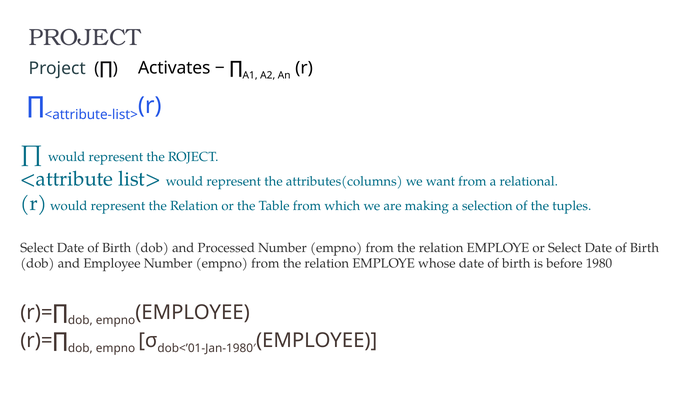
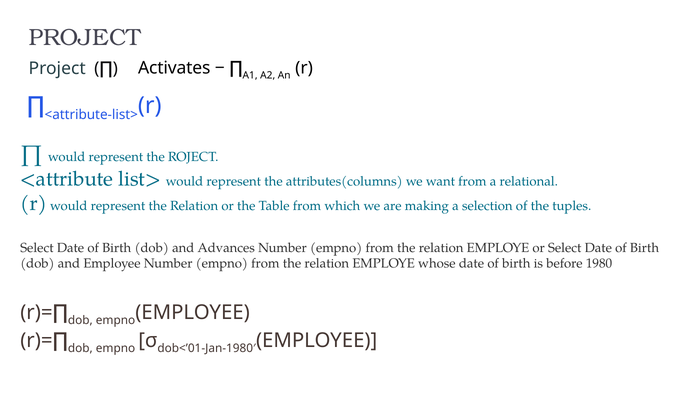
Processed: Processed -> Advances
